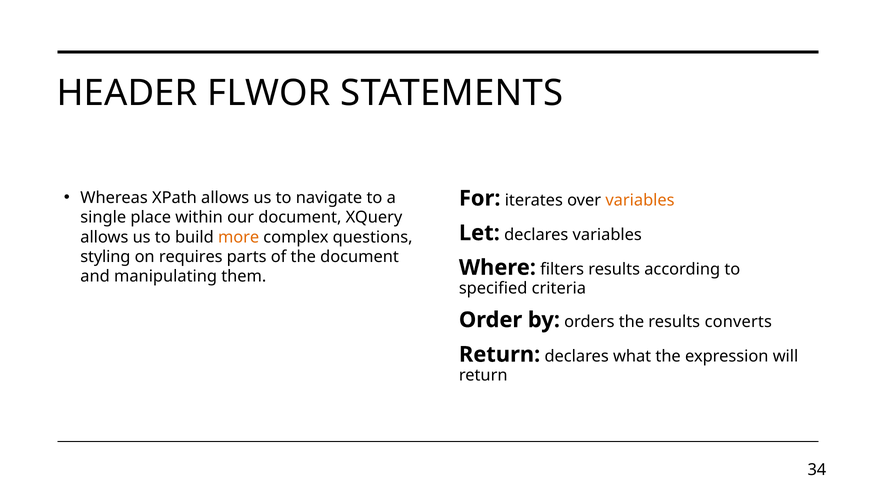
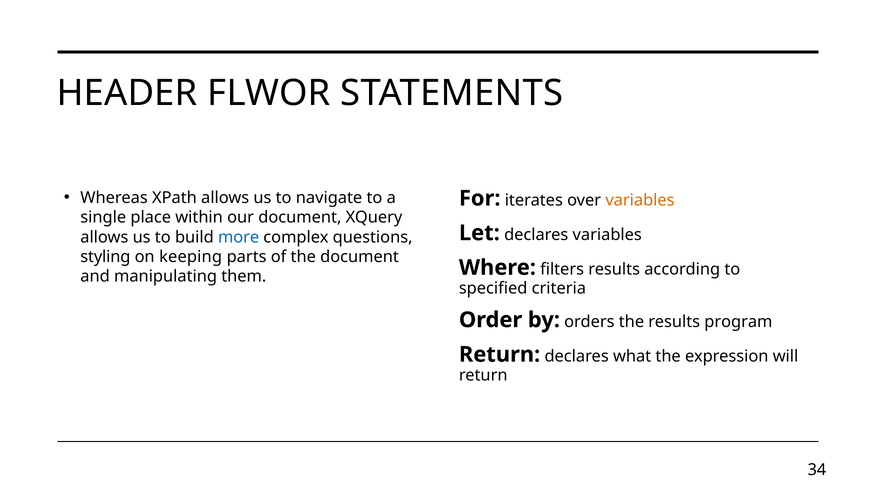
more colour: orange -> blue
requires: requires -> keeping
converts: converts -> program
